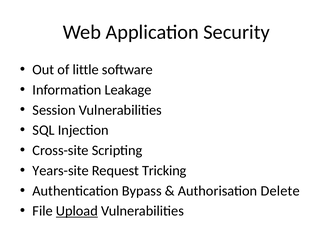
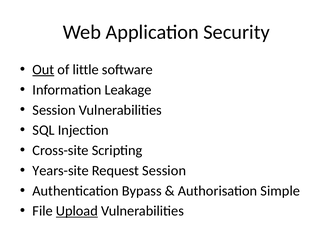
Out underline: none -> present
Request Tricking: Tricking -> Session
Delete: Delete -> Simple
